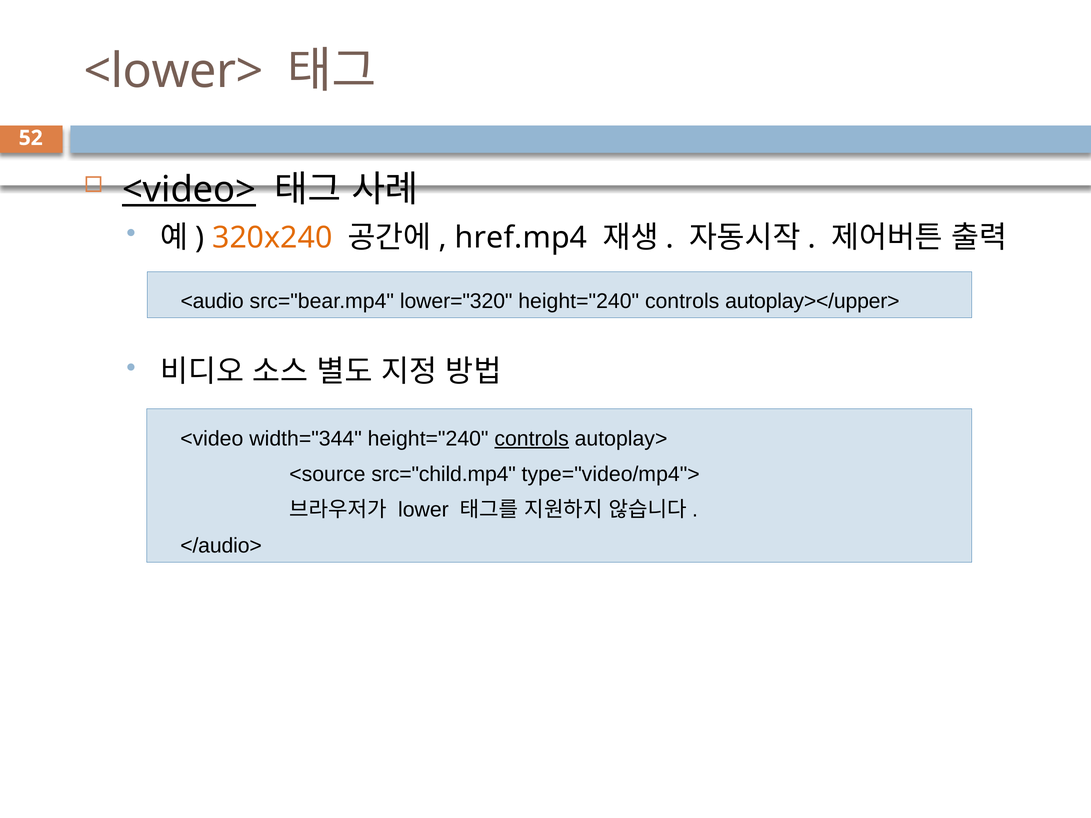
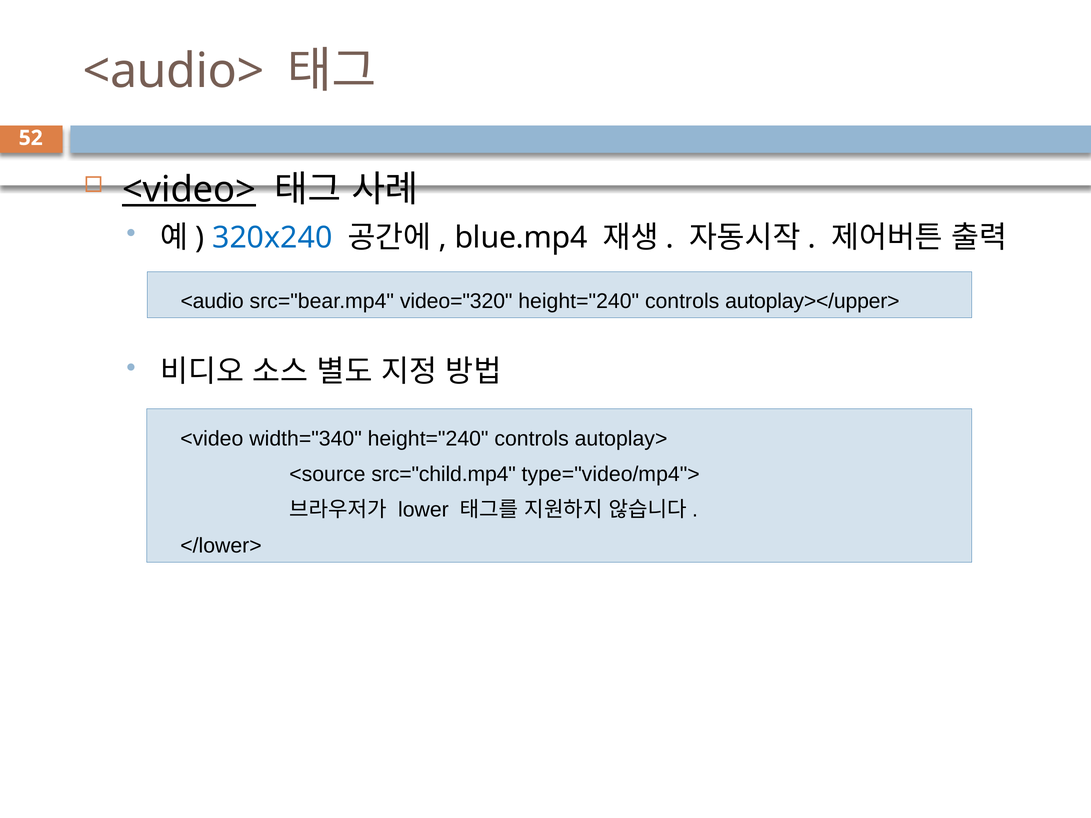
<lower>: <lower> -> <audio>
320x240 colour: orange -> blue
href.mp4: href.mp4 -> blue.mp4
lower="320: lower="320 -> video="320
width="344: width="344 -> width="340
controls at (532, 439) underline: present -> none
</audio>: </audio> -> </lower>
